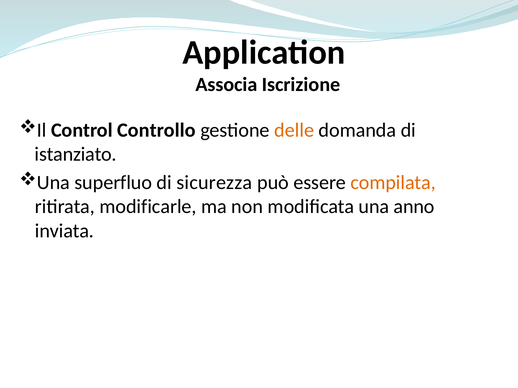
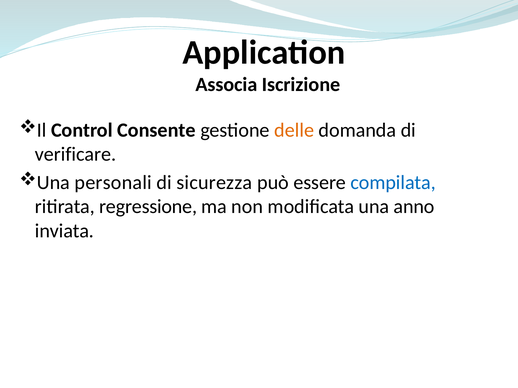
Controllo: Controllo -> Consente
istanziato: istanziato -> verificare
superfluo: superfluo -> personali
compilata colour: orange -> blue
modificarle: modificarle -> regressione
